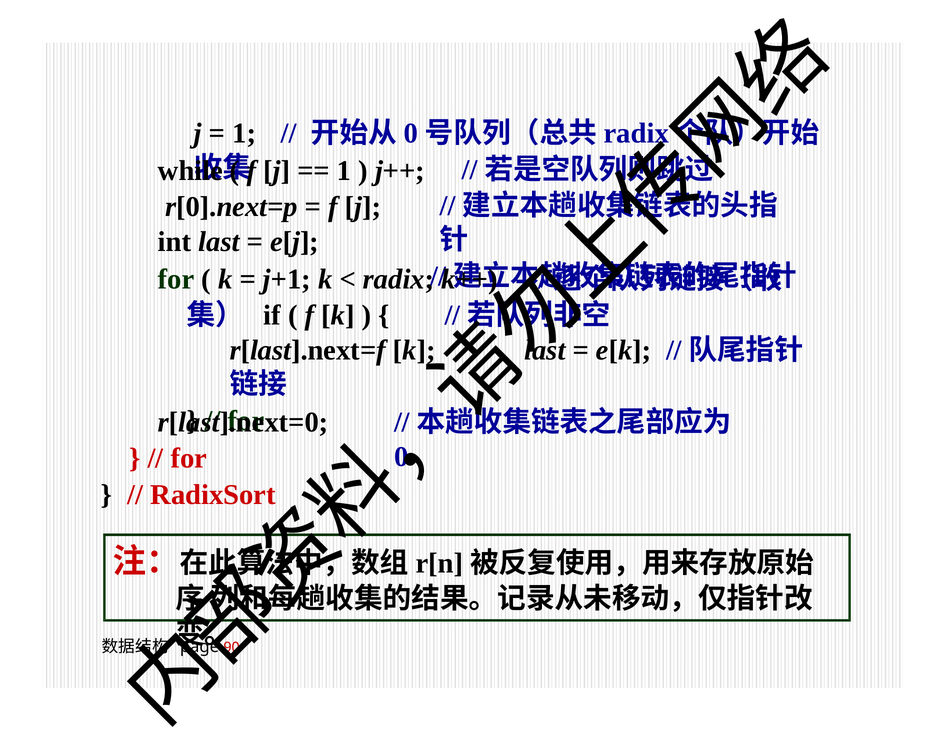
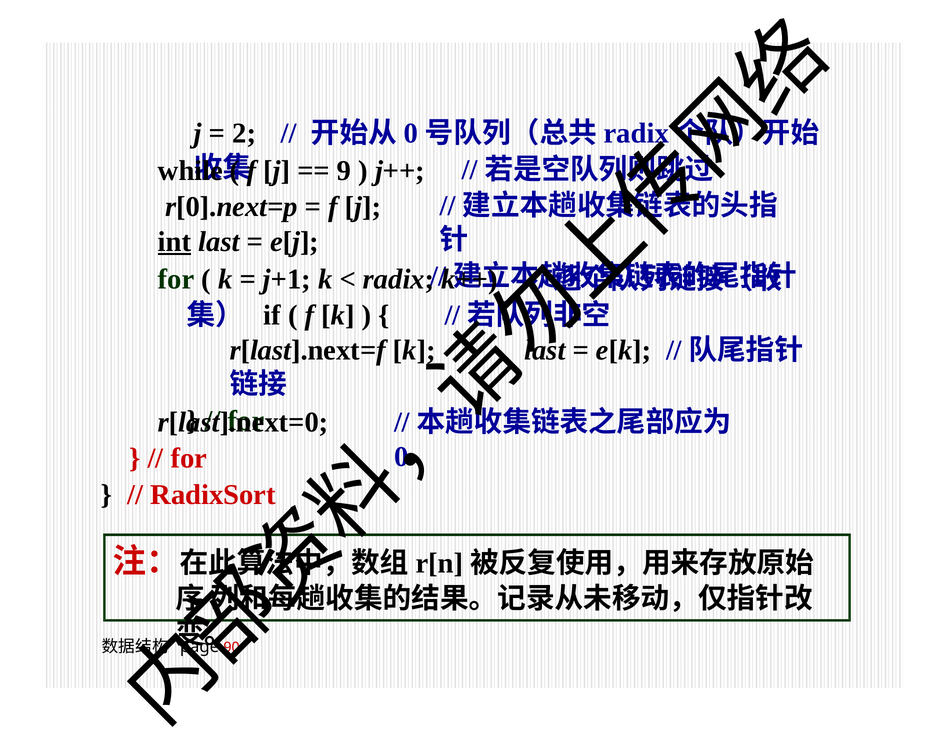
1 at (244, 133): 1 -> 2
1 at (344, 171): 1 -> 9
int underline: none -> present
